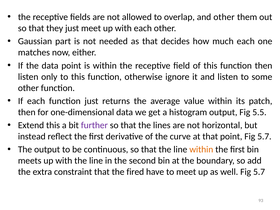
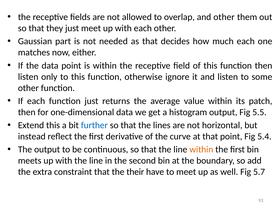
further colour: purple -> blue
point Fig 5.7: 5.7 -> 5.4
fired: fired -> their
